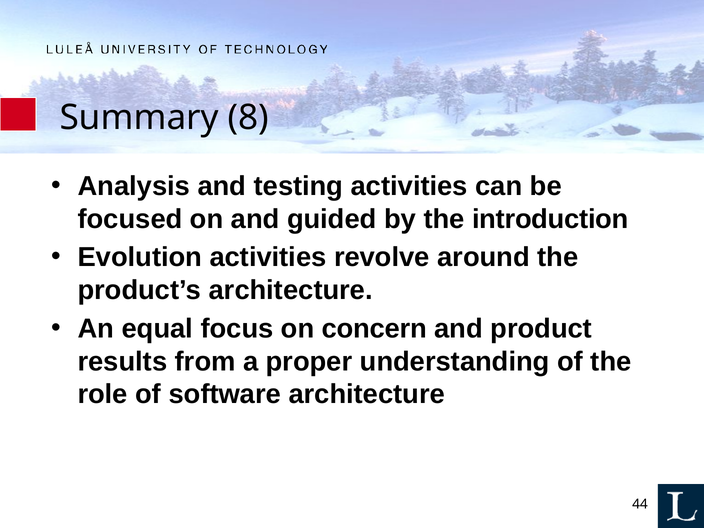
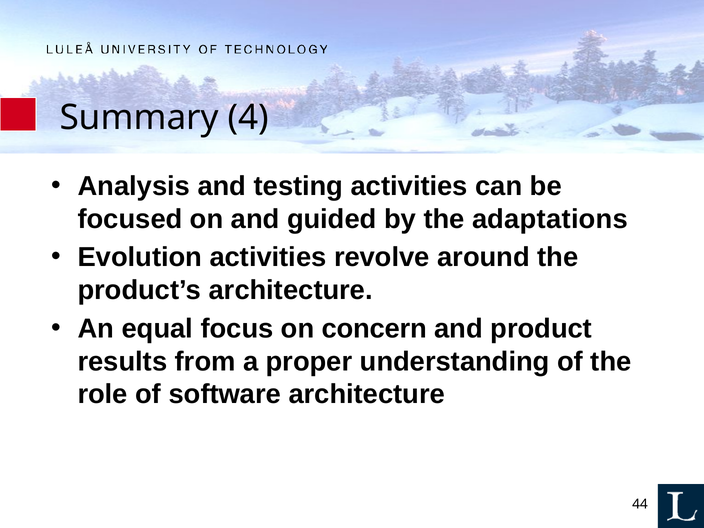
8: 8 -> 4
introduction: introduction -> adaptations
